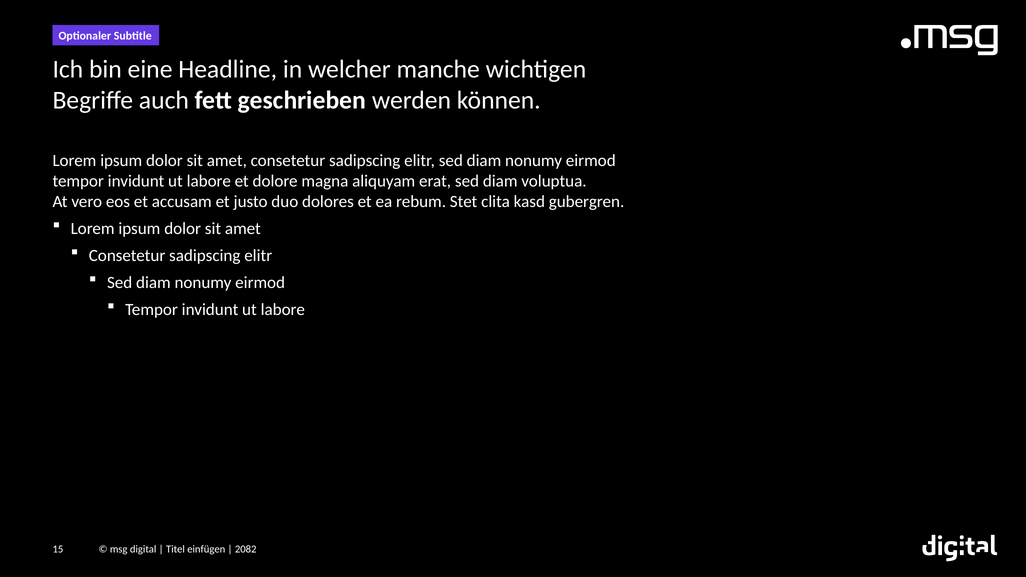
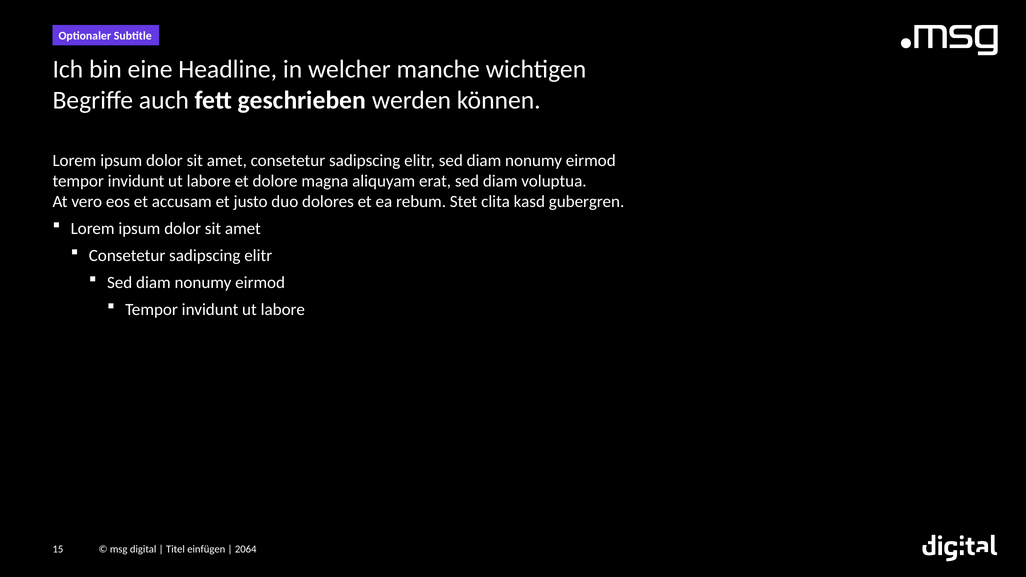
2082: 2082 -> 2064
